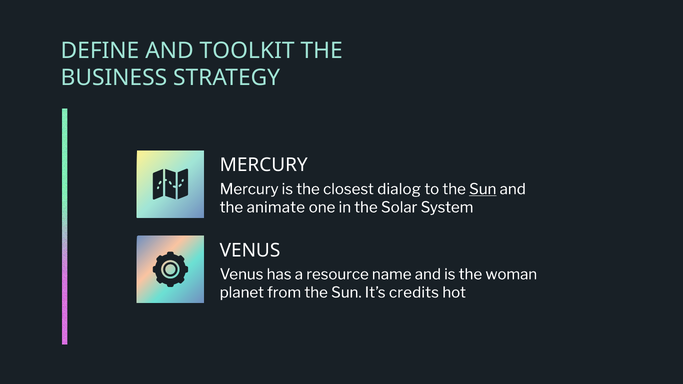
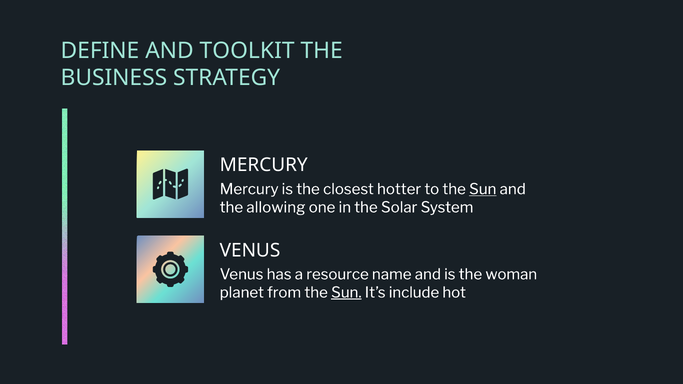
dialog: dialog -> hotter
animate: animate -> allowing
Sun at (346, 293) underline: none -> present
credits: credits -> include
